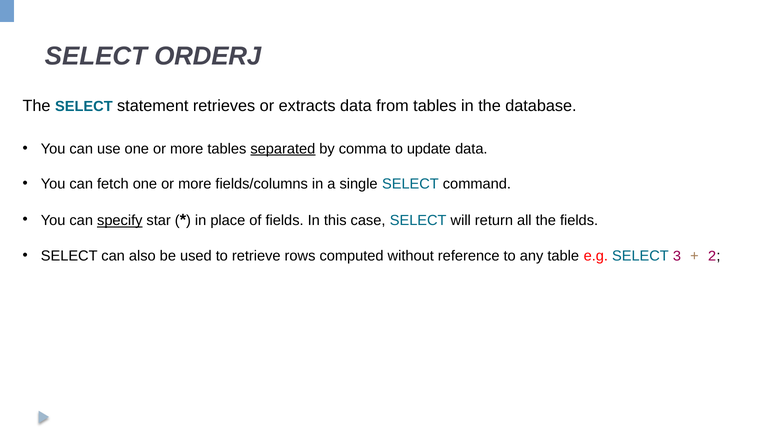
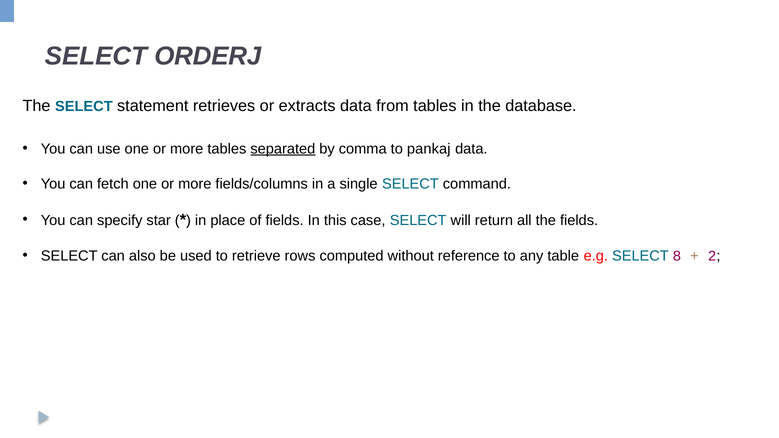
update: update -> pankaj
specify underline: present -> none
3: 3 -> 8
